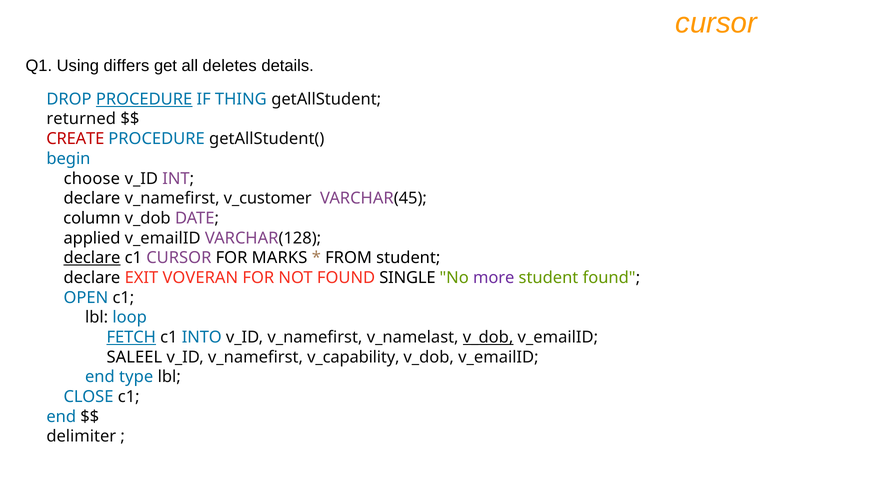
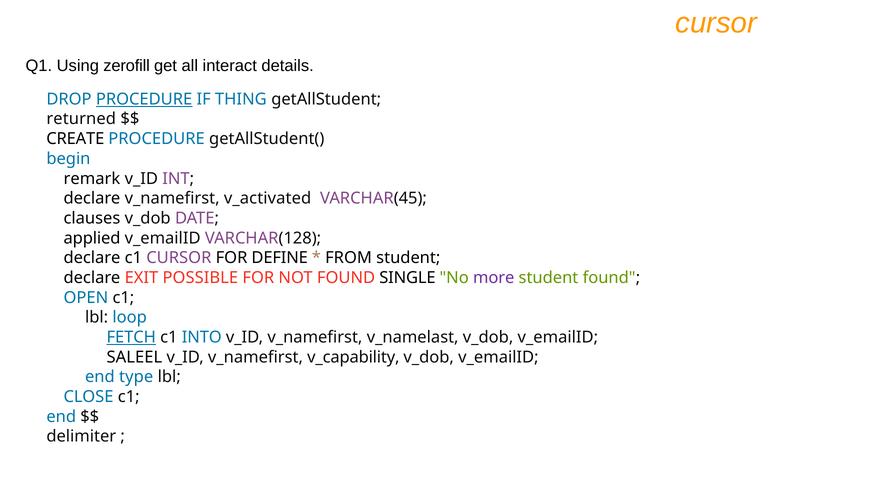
differs: differs -> zerofill
deletes: deletes -> interact
CREATE colour: red -> black
choose: choose -> remark
v_customer: v_customer -> v_activated
column: column -> clauses
declare at (92, 258) underline: present -> none
MARKS: MARKS -> DEFINE
VOVERAN: VOVERAN -> POSSIBLE
v_dob at (488, 337) underline: present -> none
